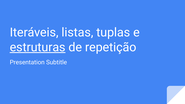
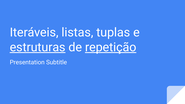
repetição underline: none -> present
